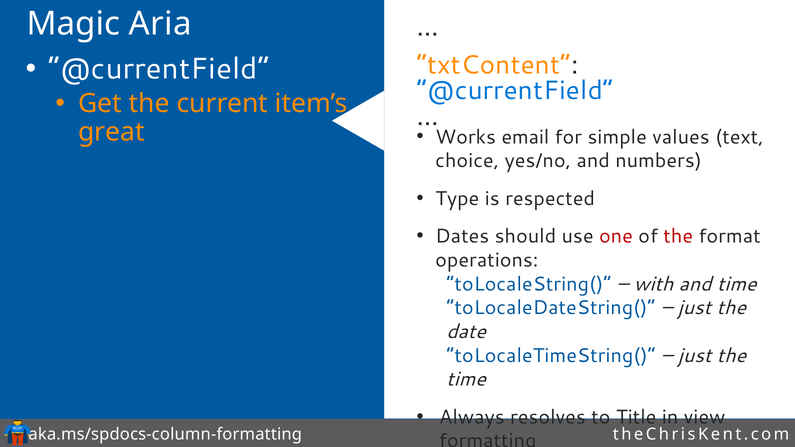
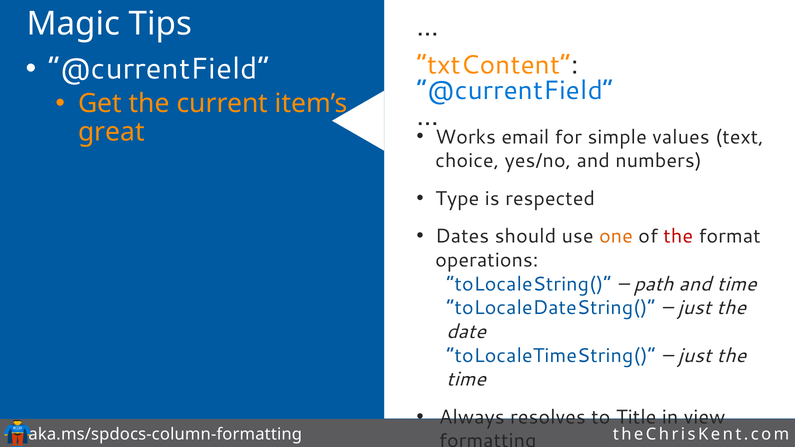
Aria: Aria -> Tips
one colour: red -> orange
with: with -> path
